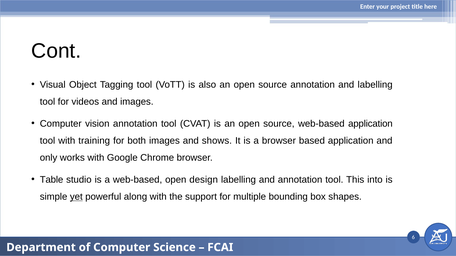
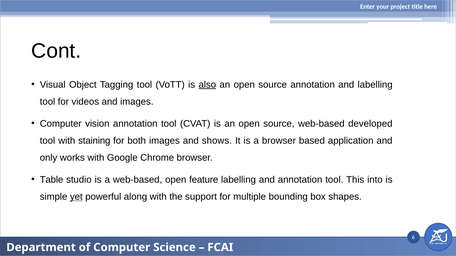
also underline: none -> present
web-based application: application -> developed
training: training -> staining
design: design -> feature
